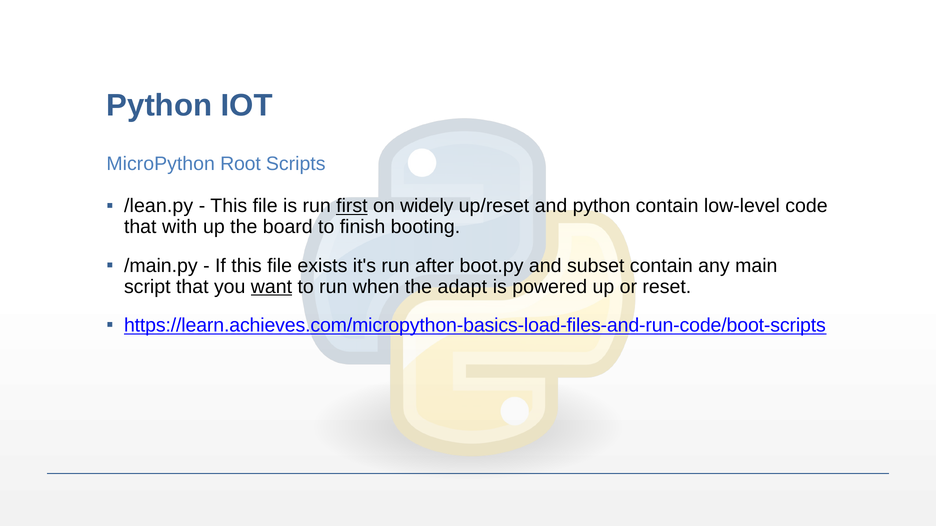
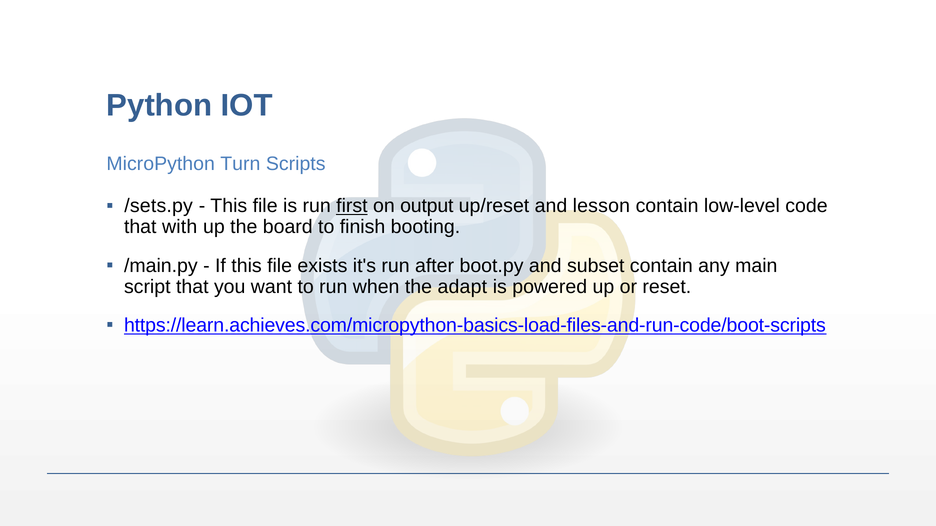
Root: Root -> Turn
/lean.py: /lean.py -> /sets.py
widely: widely -> output
and python: python -> lesson
want underline: present -> none
